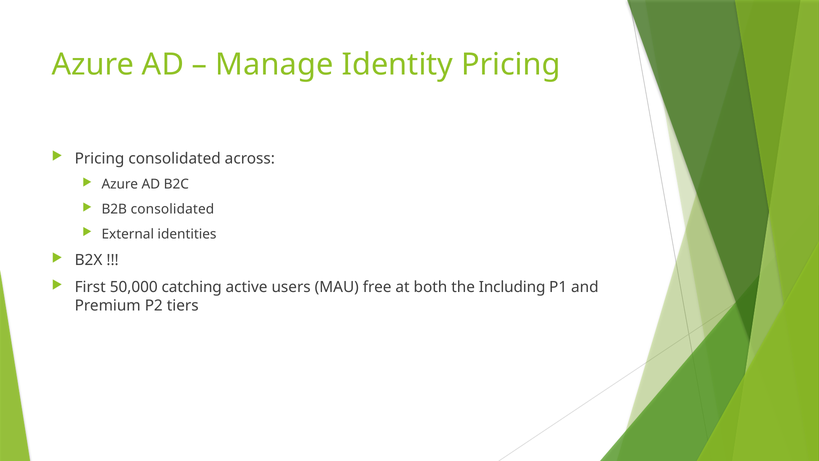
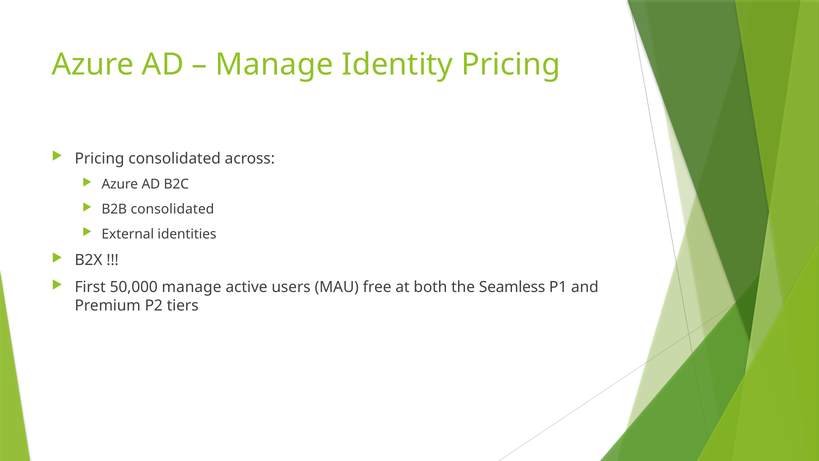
50,000 catching: catching -> manage
Including: Including -> Seamless
